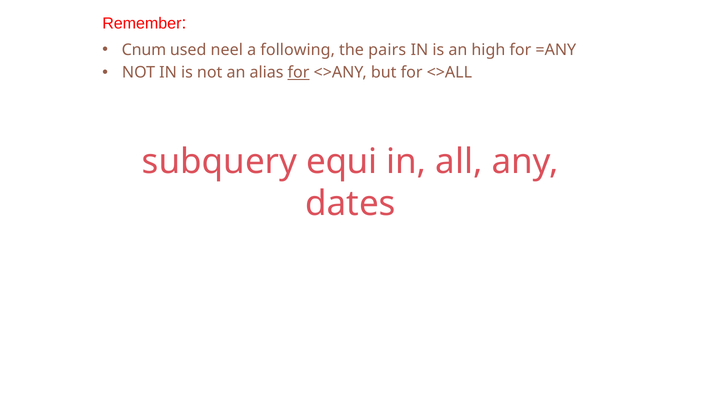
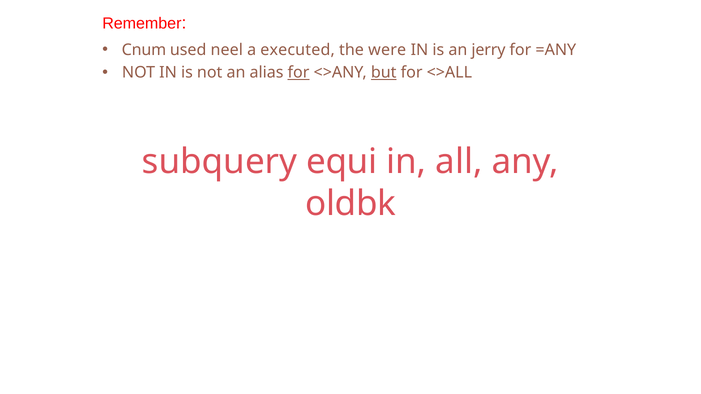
following: following -> executed
pairs: pairs -> were
high: high -> jerry
but underline: none -> present
dates: dates -> oldbk
